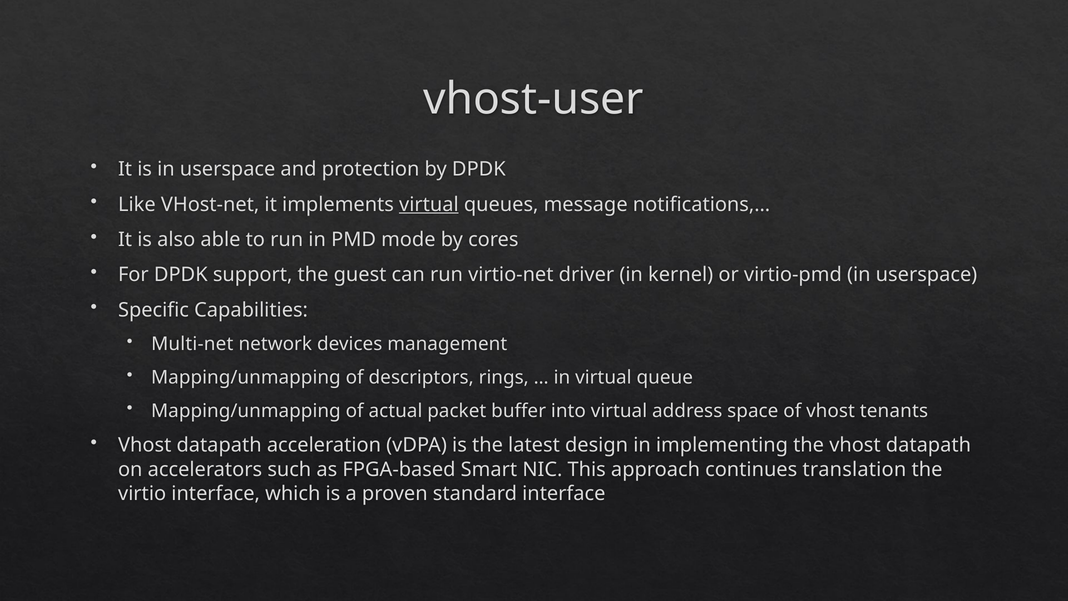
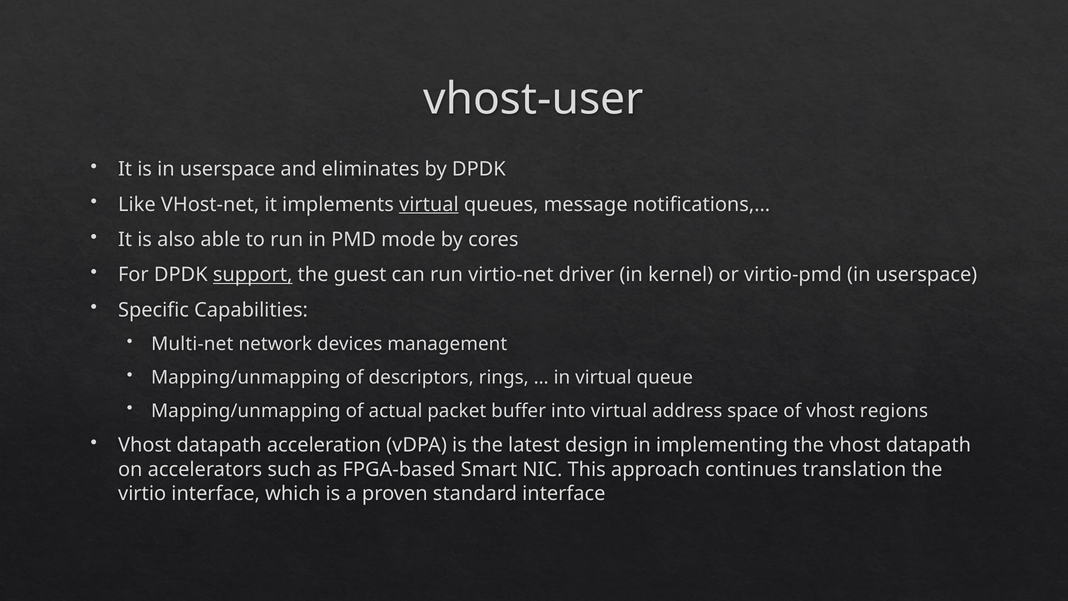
protection: protection -> eliminates
support underline: none -> present
tenants: tenants -> regions
